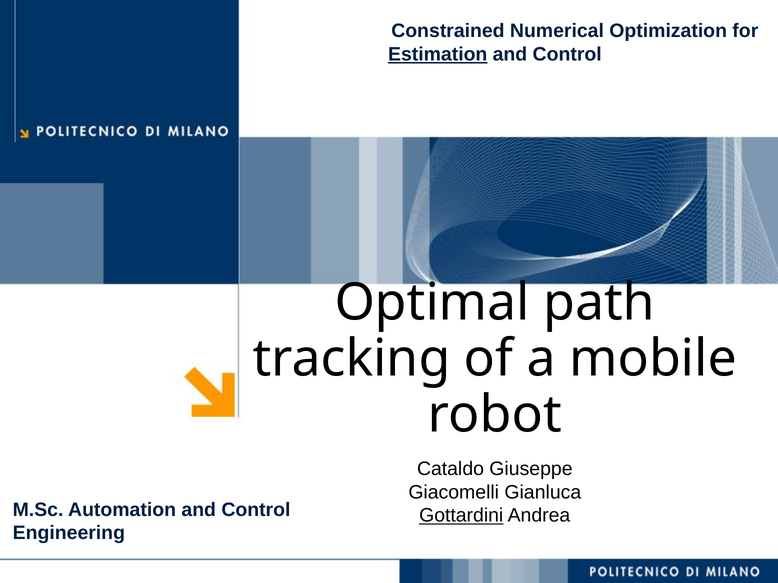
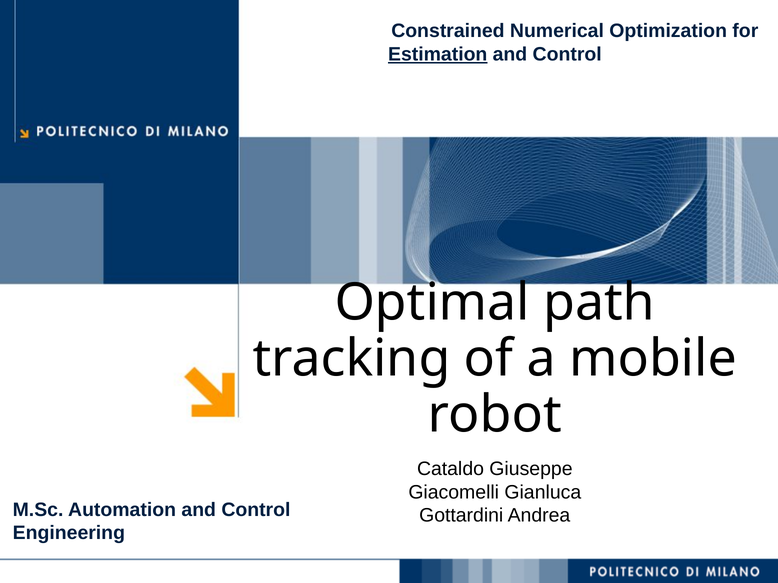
Gottardini underline: present -> none
